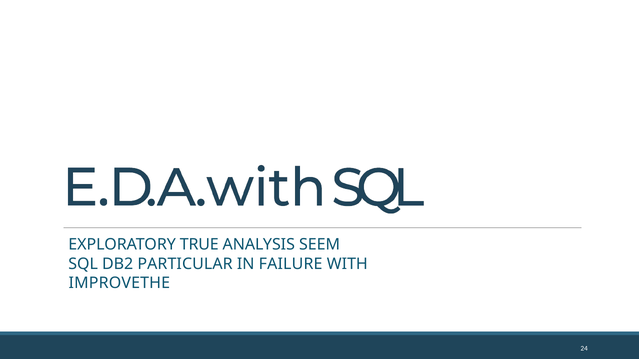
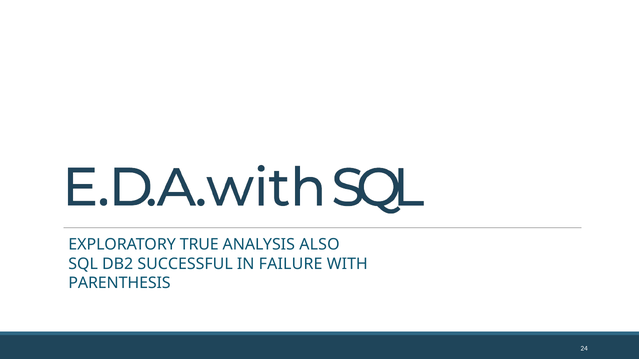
SEEM: SEEM -> ALSO
PARTICULAR: PARTICULAR -> SUCCESSFUL
IMPROVETHE: IMPROVETHE -> PARENTHESIS
